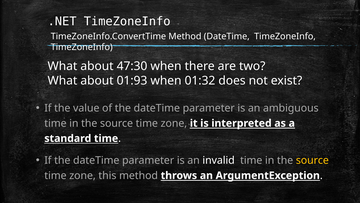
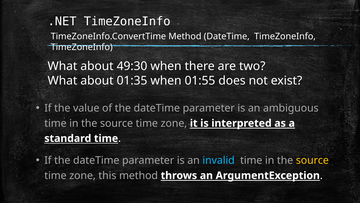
47:30: 47:30 -> 49:30
01:93: 01:93 -> 01:35
01:32: 01:32 -> 01:55
invalid colour: white -> light blue
